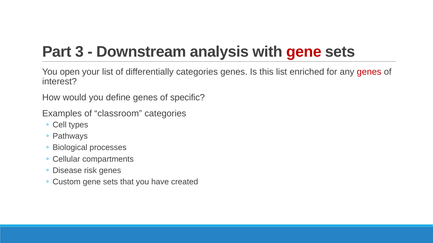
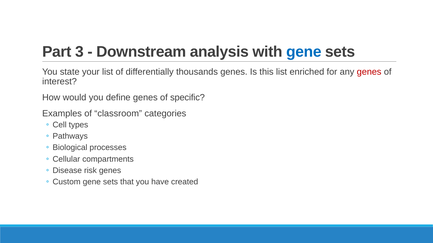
gene at (304, 52) colour: red -> blue
open: open -> state
differentially categories: categories -> thousands
